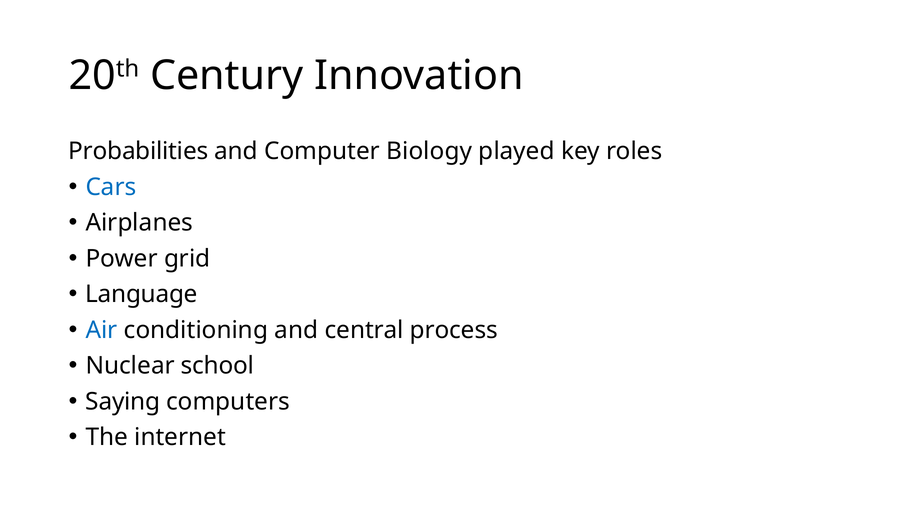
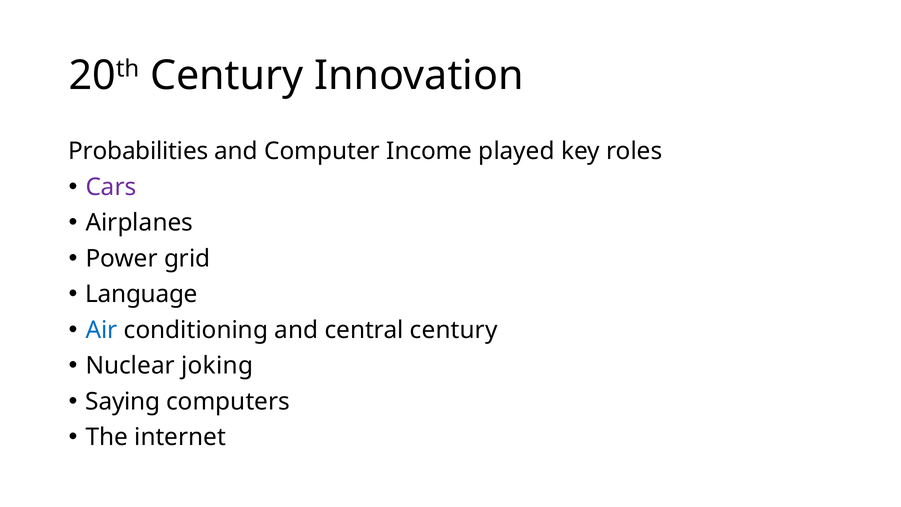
Biology: Biology -> Income
Cars colour: blue -> purple
central process: process -> century
school: school -> joking
